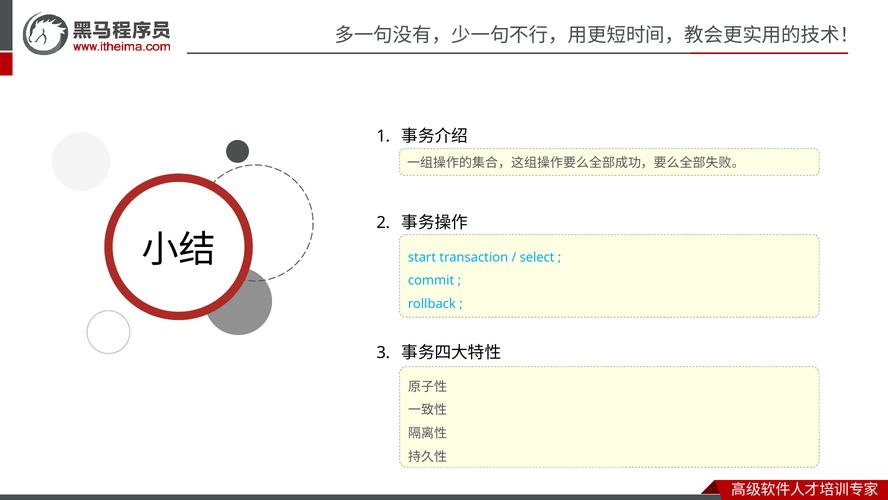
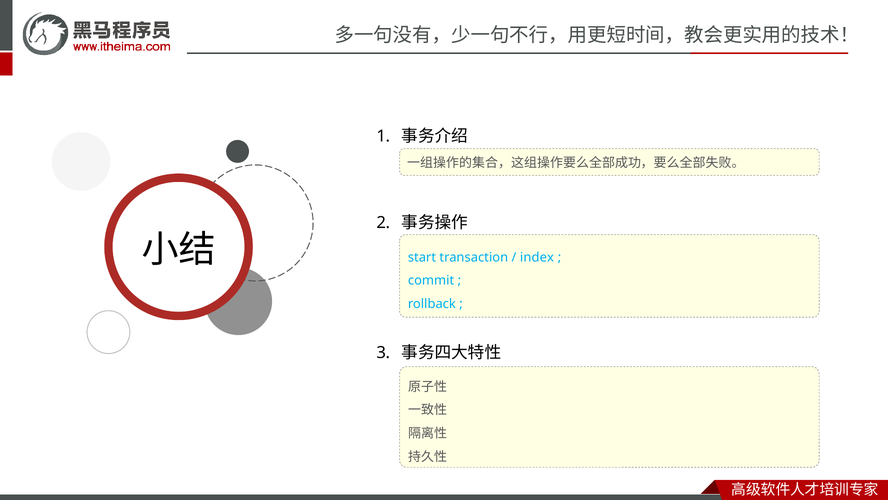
select: select -> index
